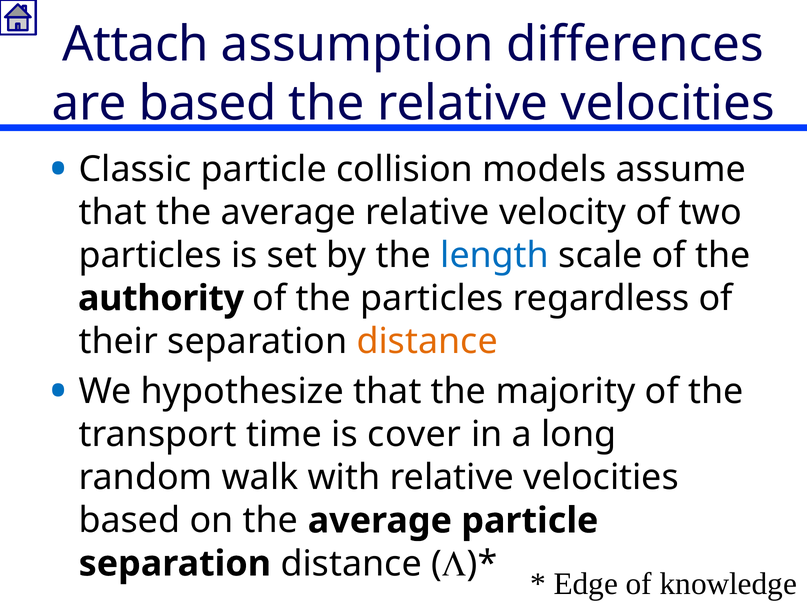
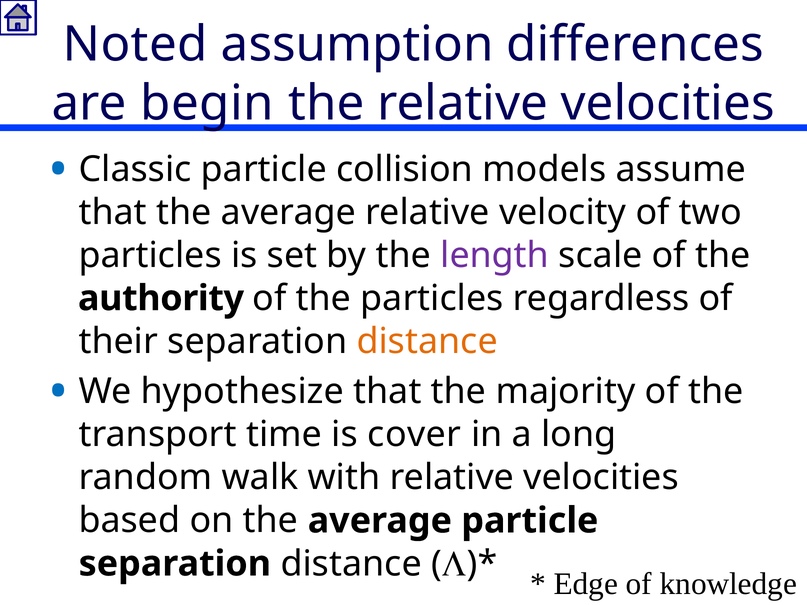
Attach: Attach -> Noted
are based: based -> begin
length colour: blue -> purple
